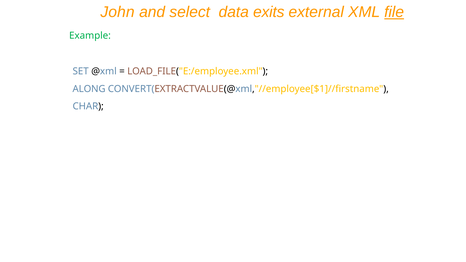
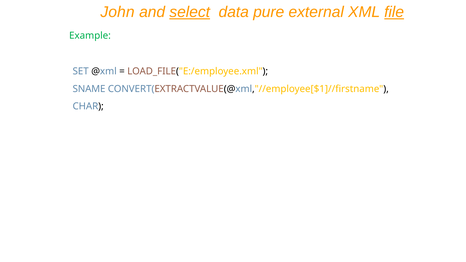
select underline: none -> present
exits: exits -> pure
ALONG: ALONG -> SNAME
